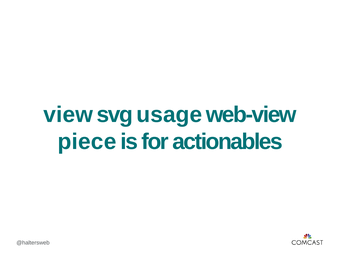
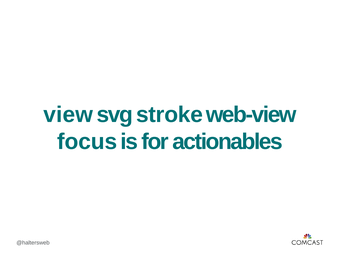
usage: usage -> stroke
piece: piece -> focus
